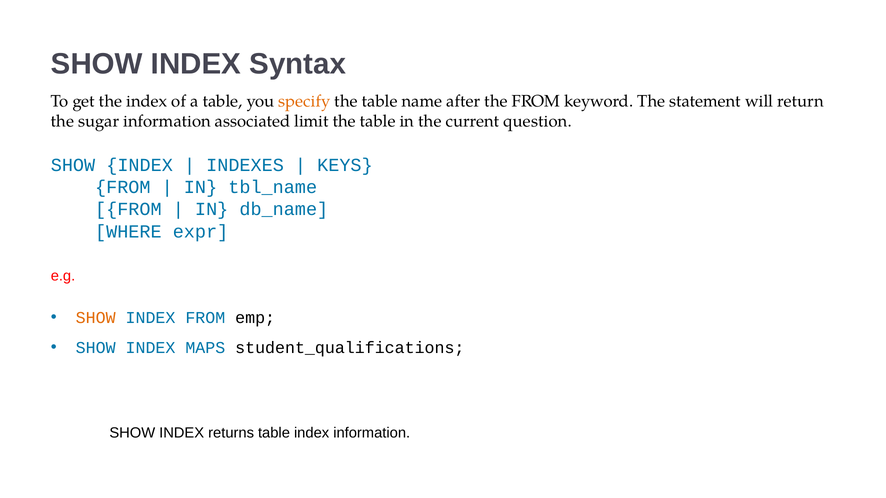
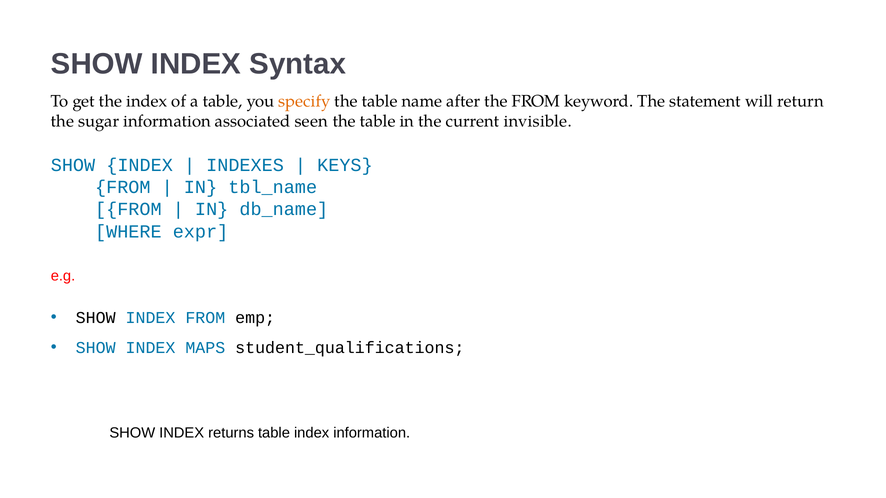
limit: limit -> seen
question: question -> invisible
SHOW at (96, 318) colour: orange -> black
